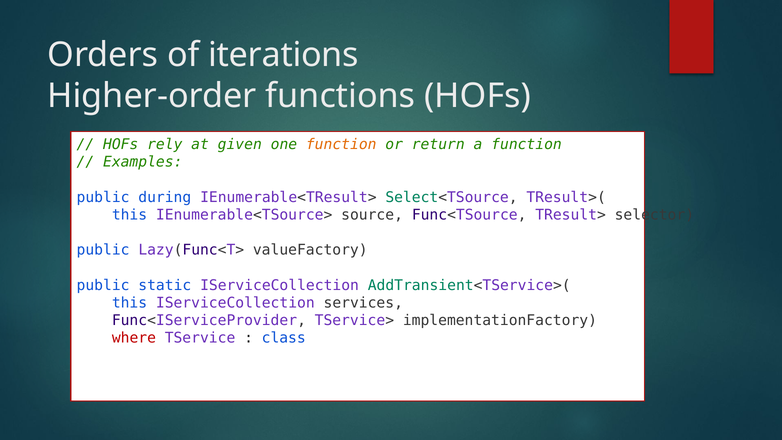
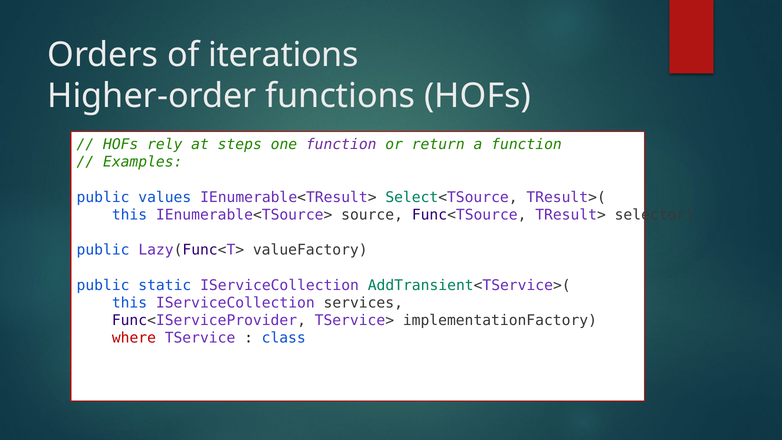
given: given -> steps
function at (341, 144) colour: orange -> purple
during: during -> values
